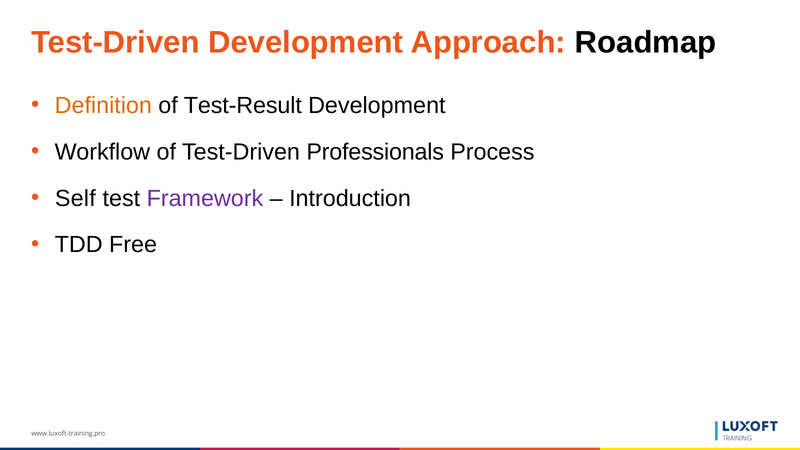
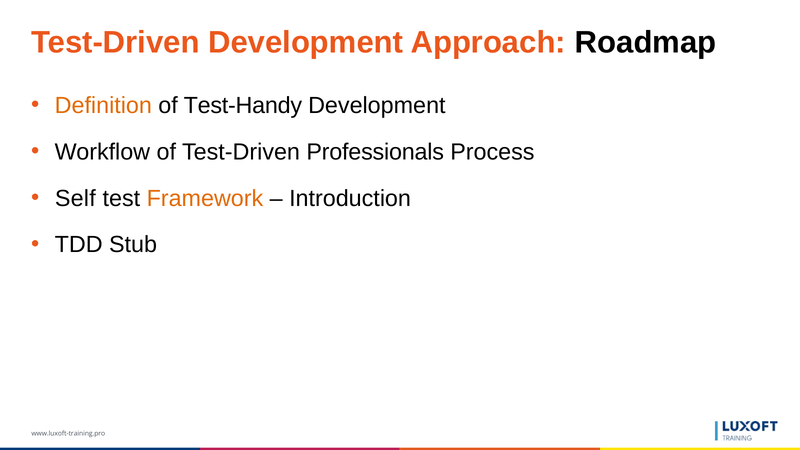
Test-Result: Test-Result -> Test-Handy
Framework colour: purple -> orange
Free: Free -> Stub
